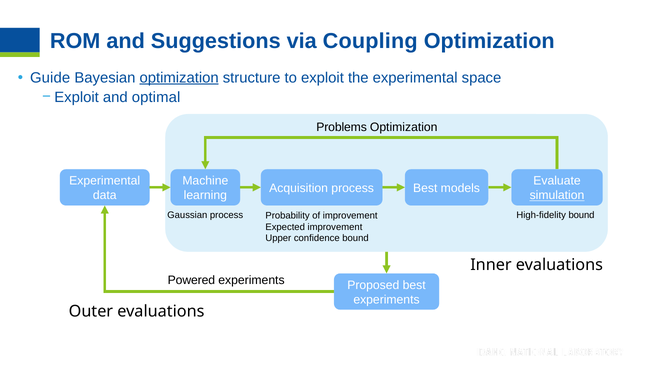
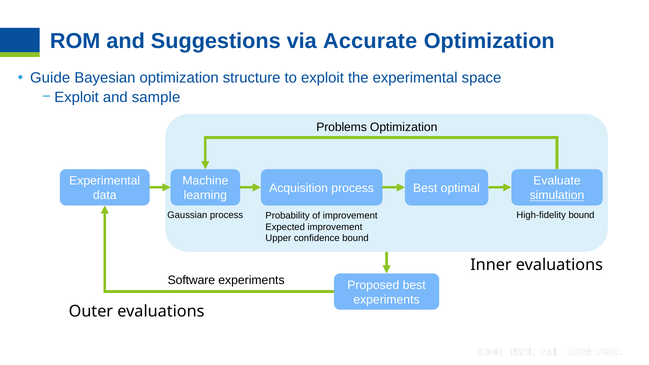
Coupling: Coupling -> Accurate
optimization at (179, 78) underline: present -> none
optimal: optimal -> sample
models: models -> optimal
Powered: Powered -> Software
